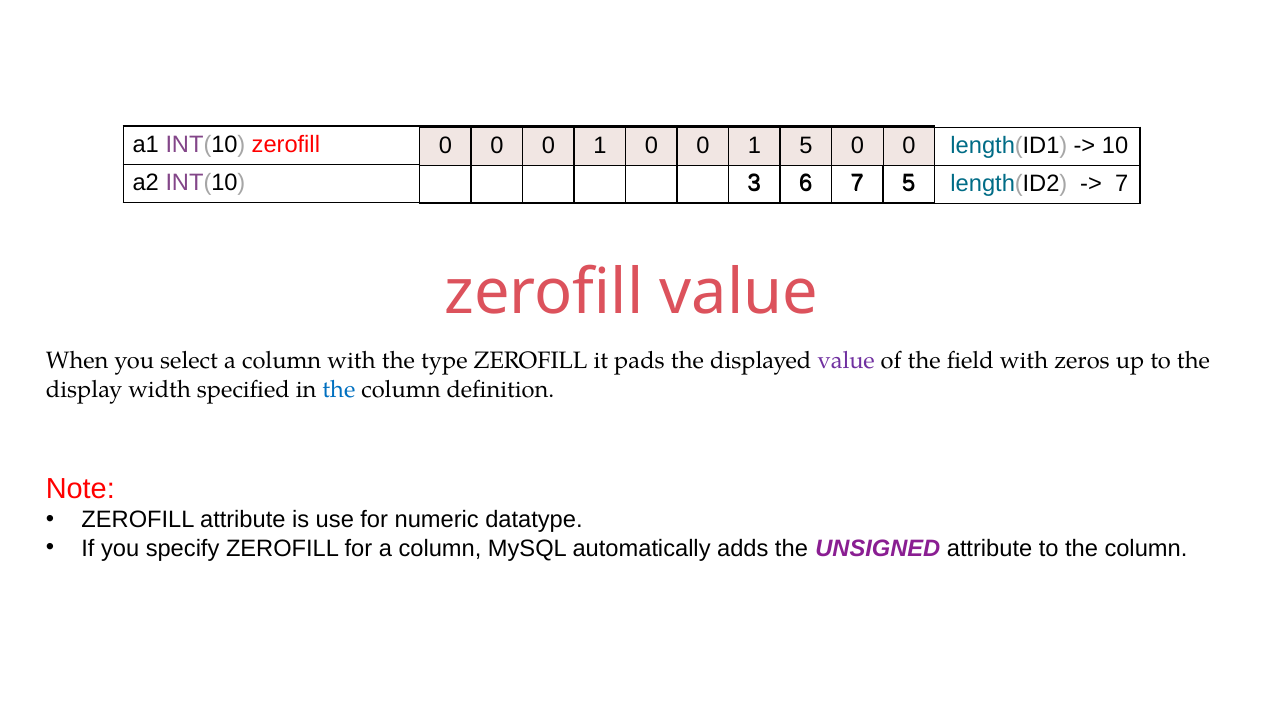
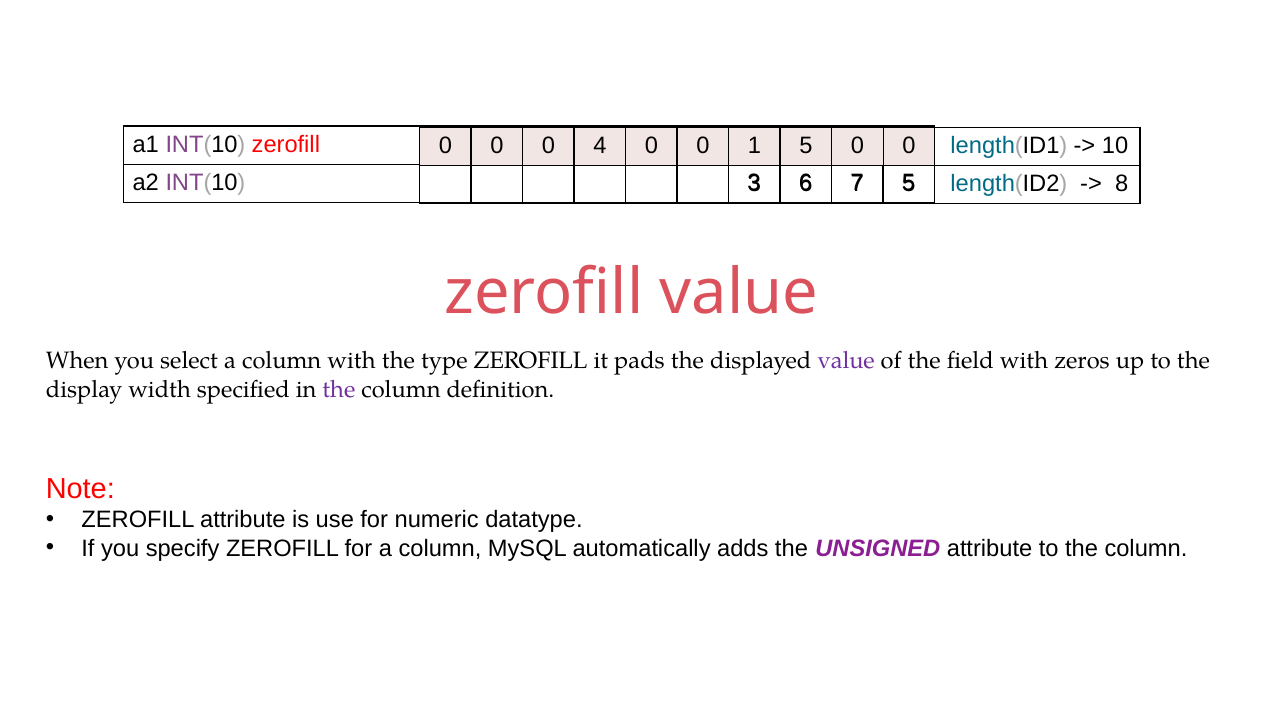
0 0 0 1: 1 -> 4
7 at (1122, 184): 7 -> 8
the at (339, 389) colour: blue -> purple
